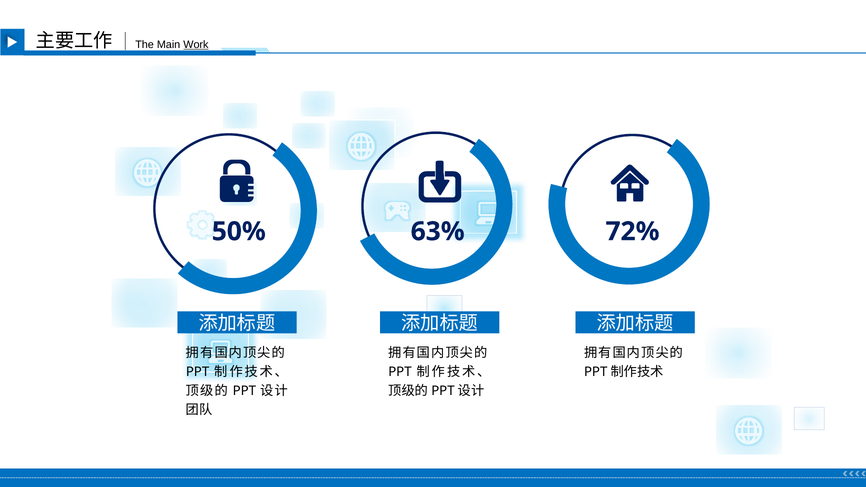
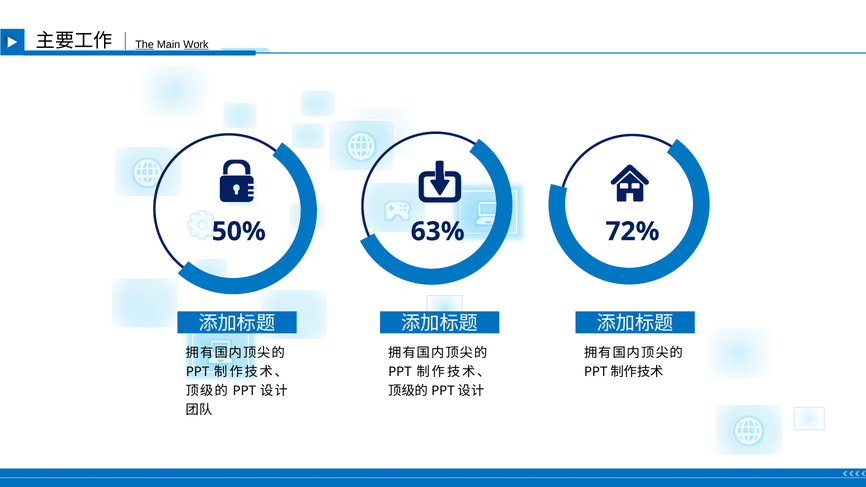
The underline: none -> present
